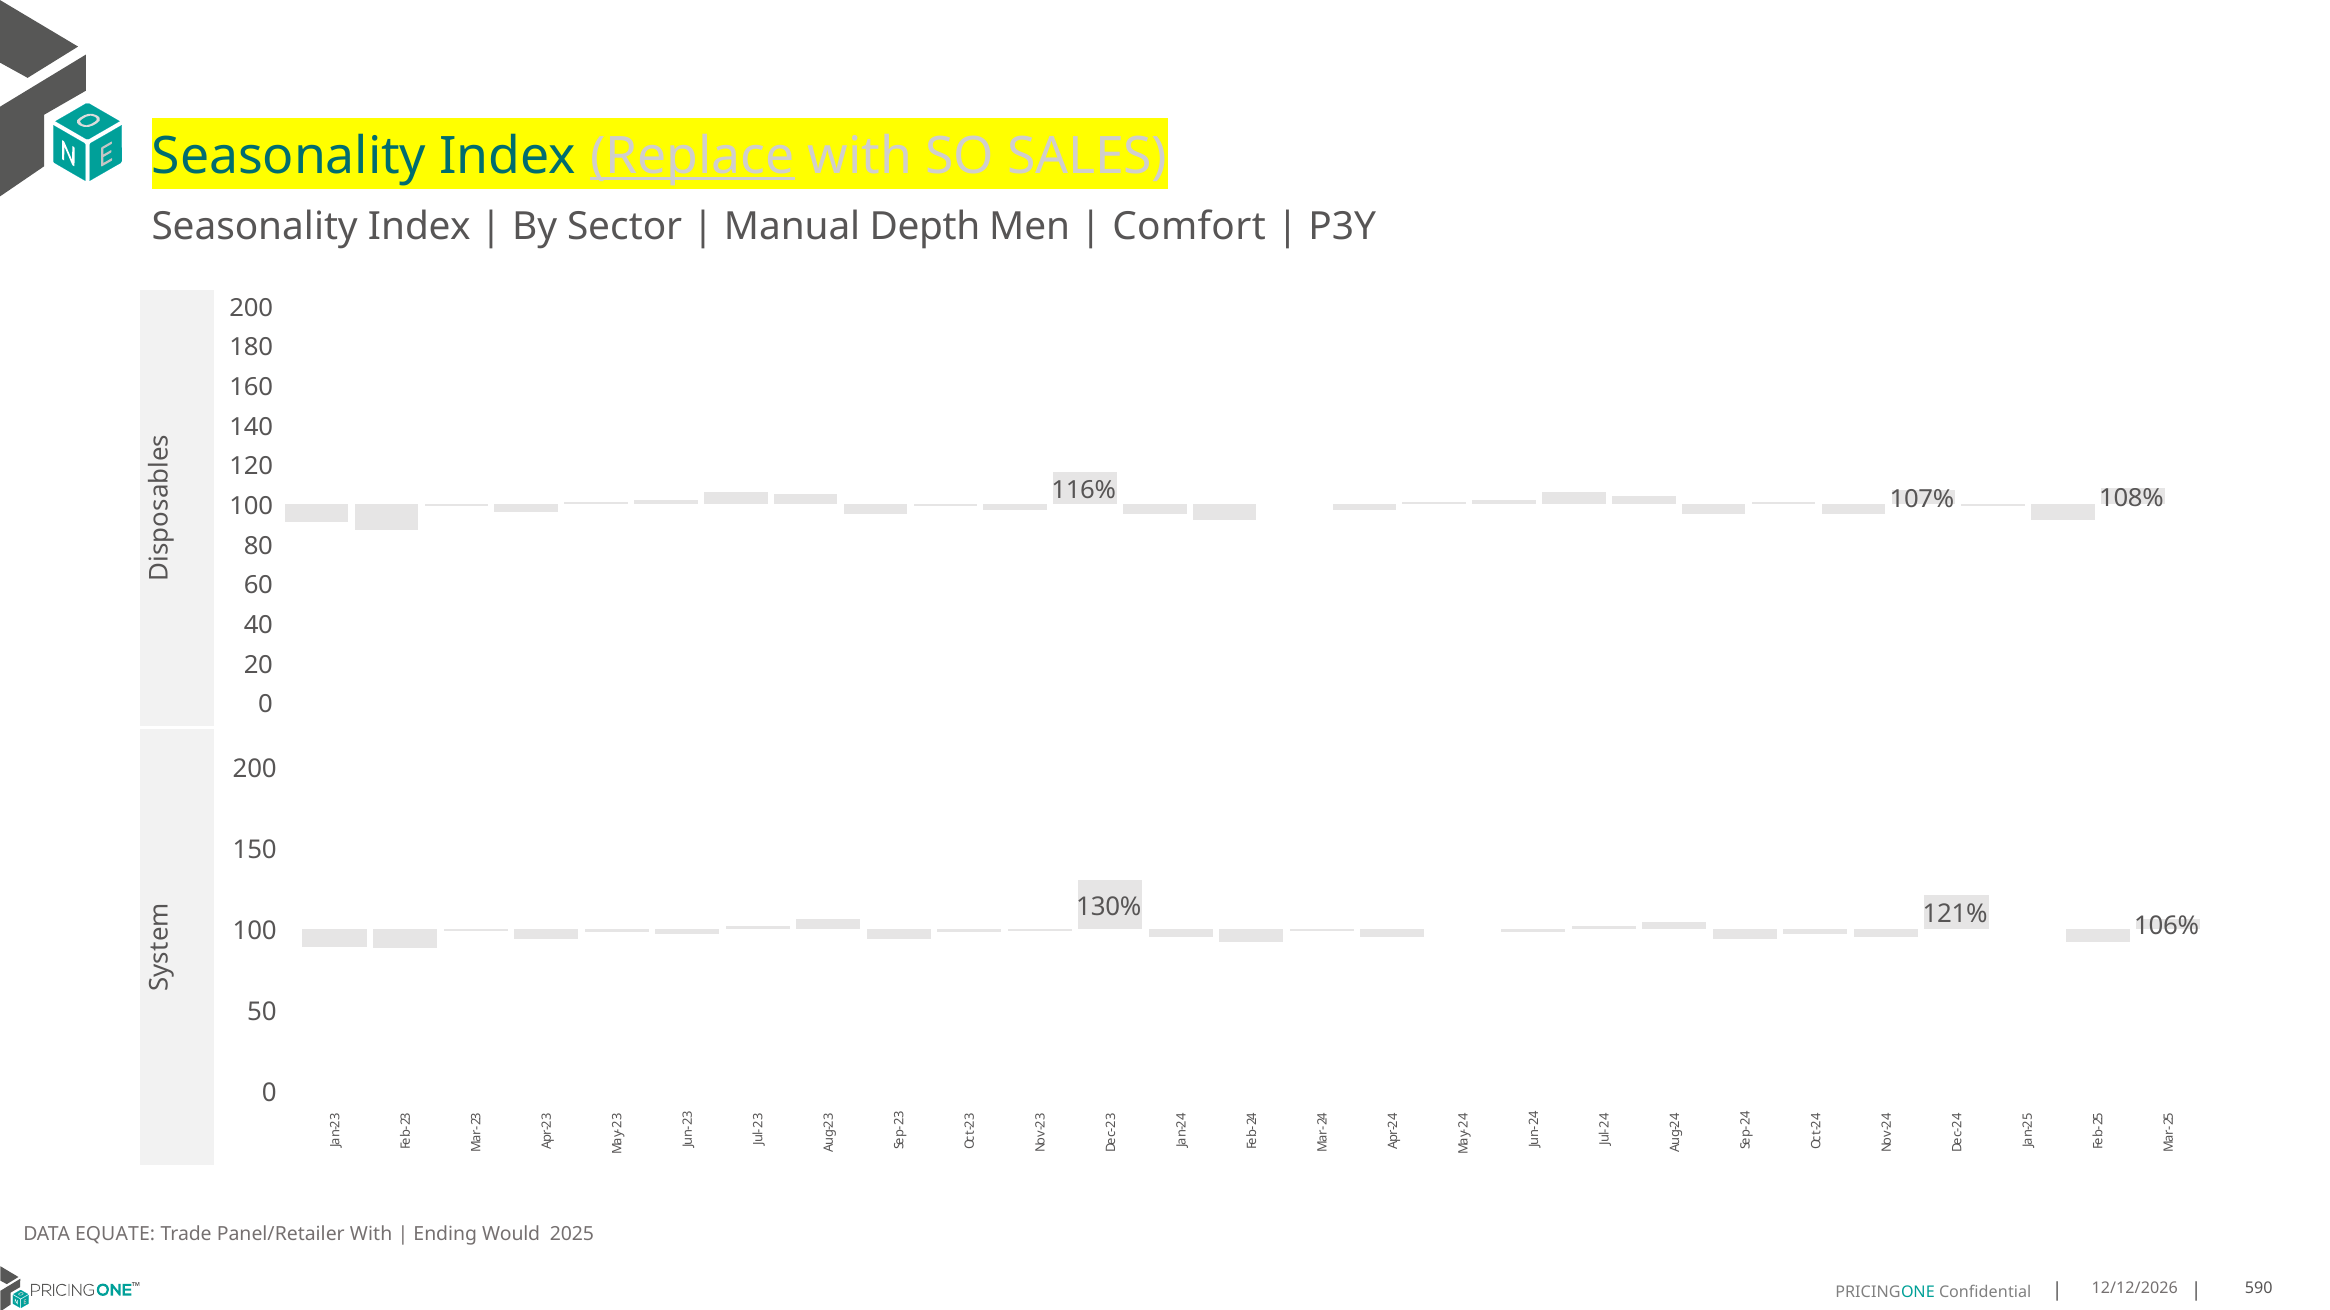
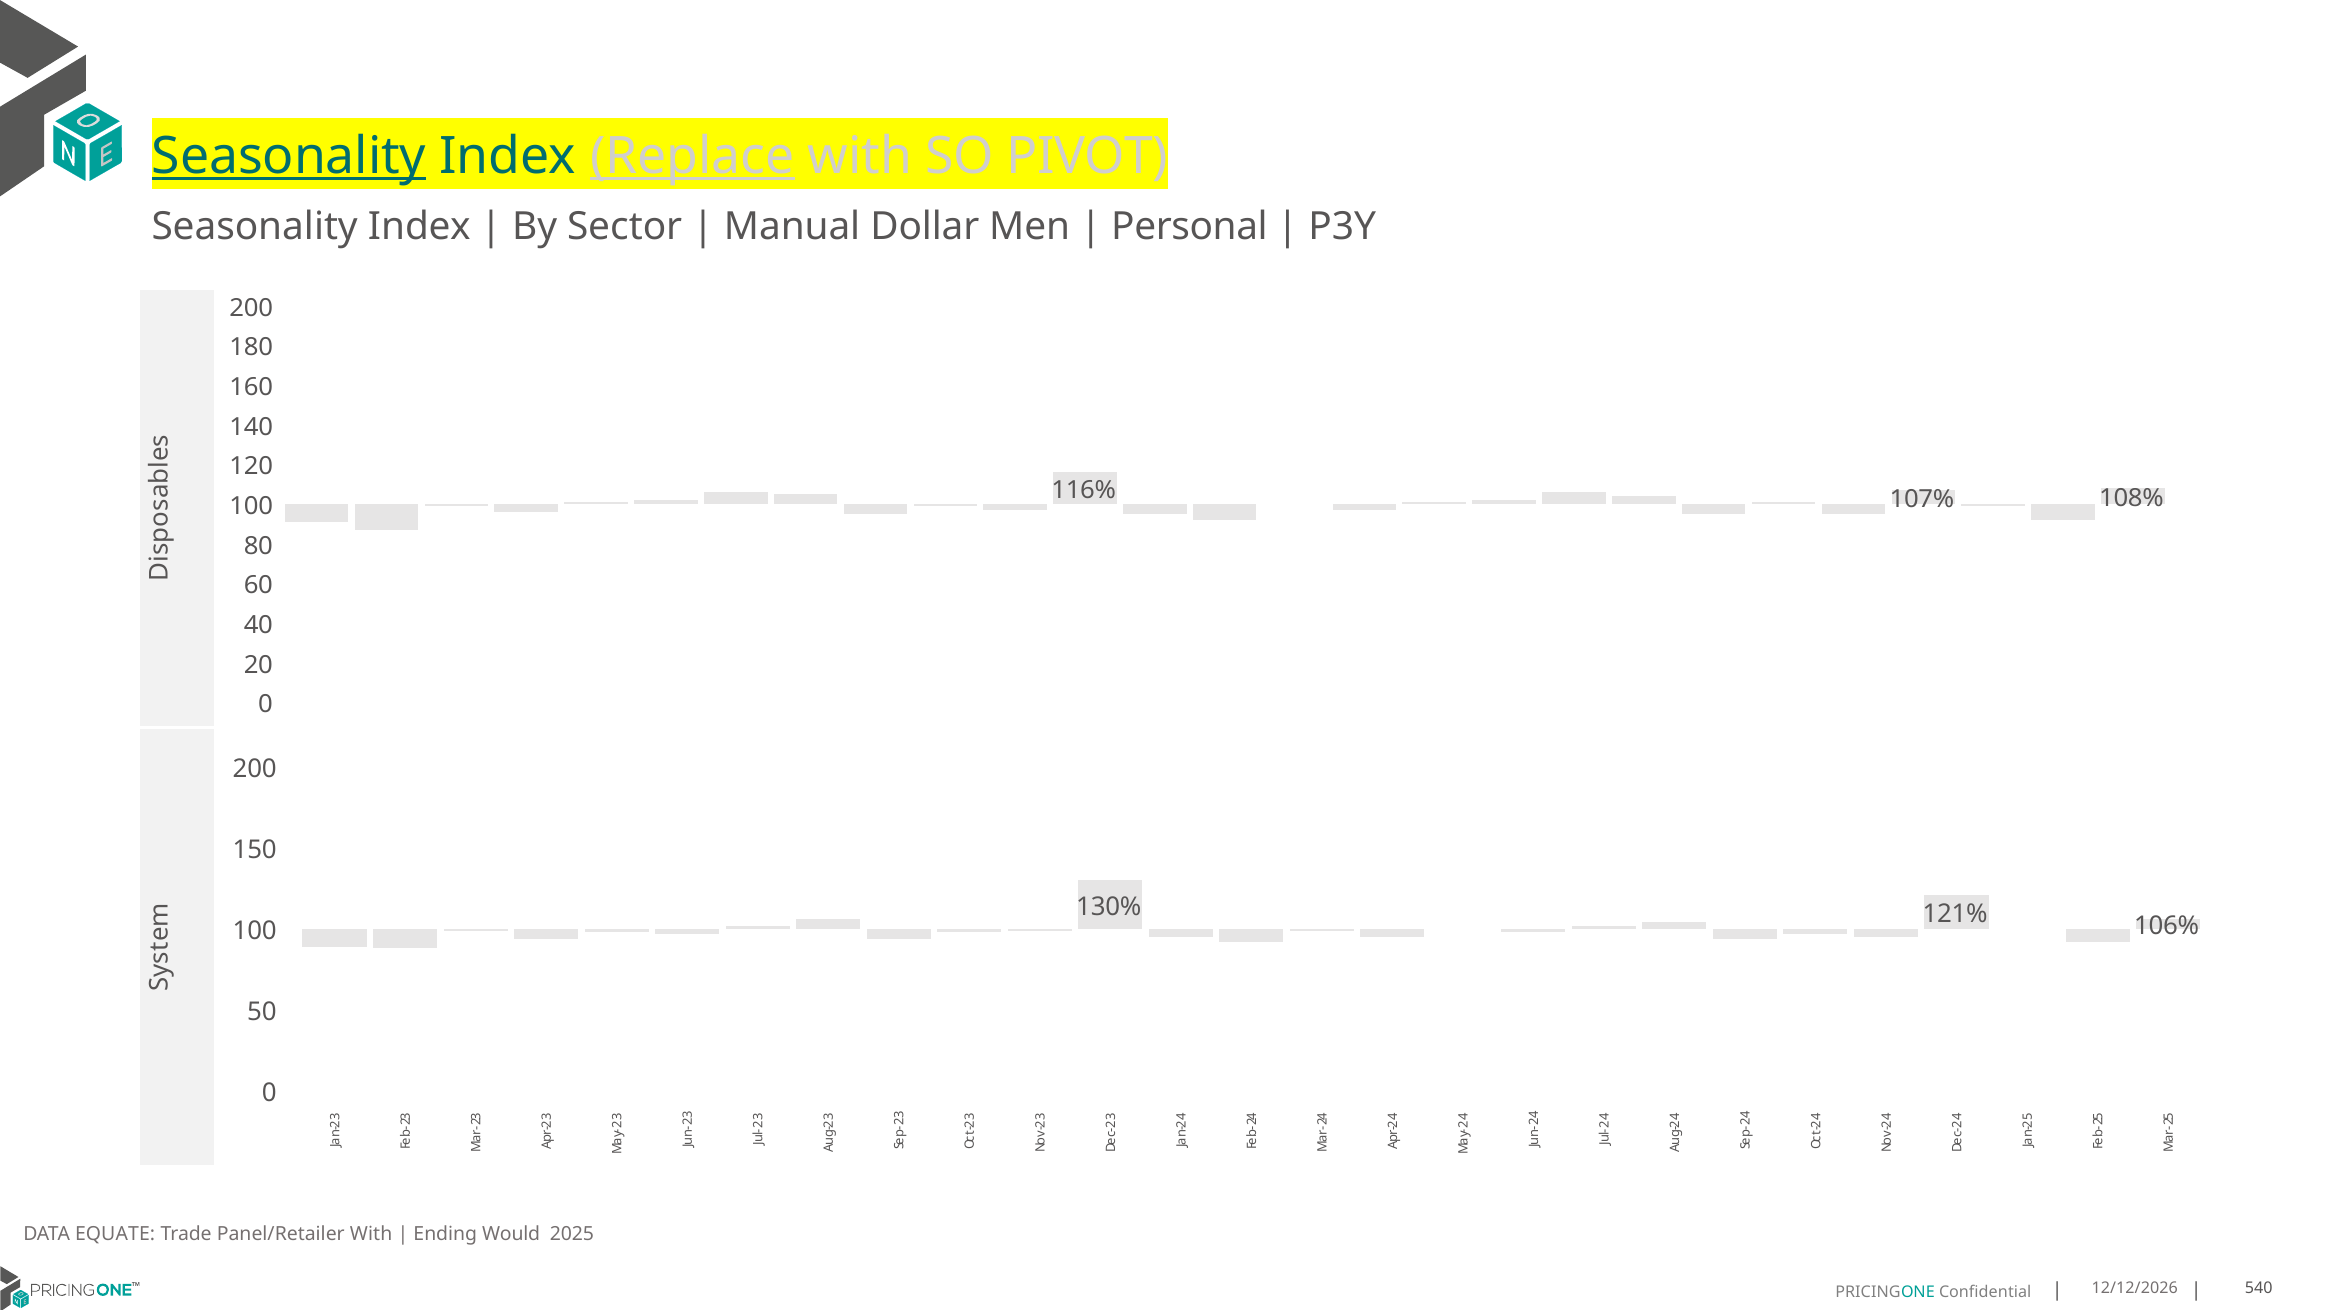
Seasonality at (289, 157) underline: none -> present
SALES: SALES -> PIVOT
Depth: Depth -> Dollar
Comfort: Comfort -> Personal
590: 590 -> 540
